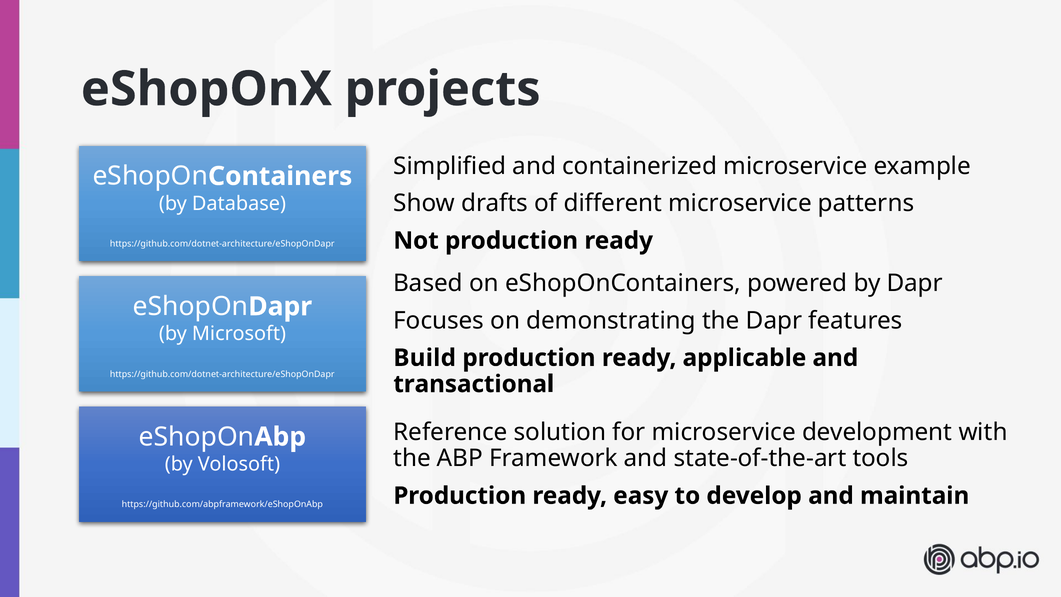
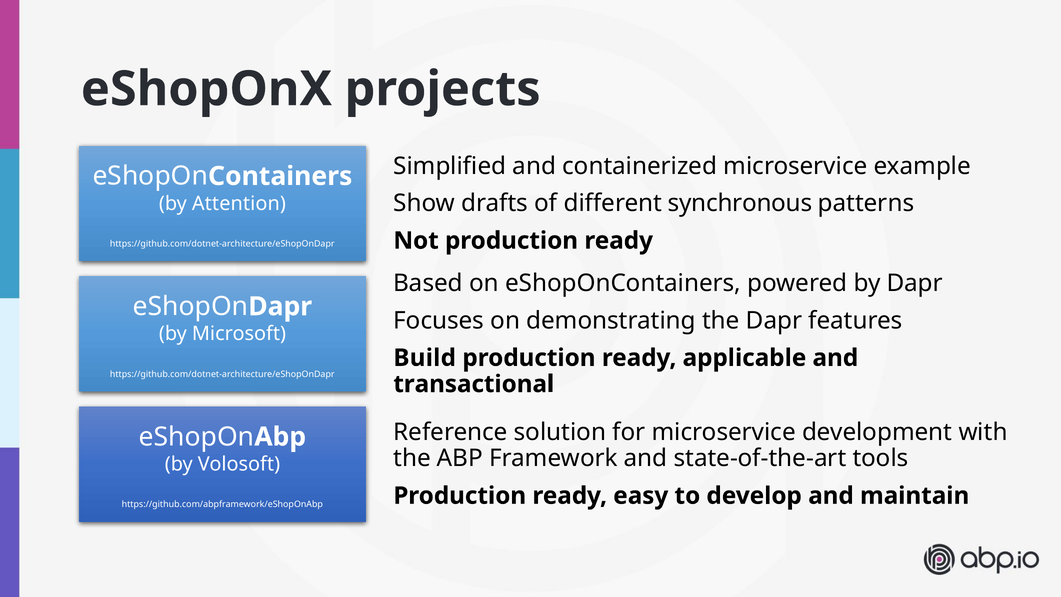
different microservice: microservice -> synchronous
Database: Database -> Attention
